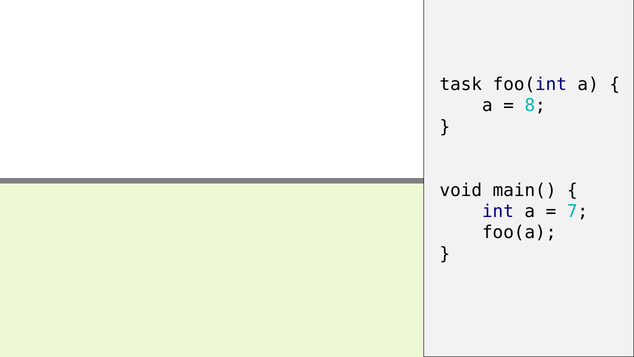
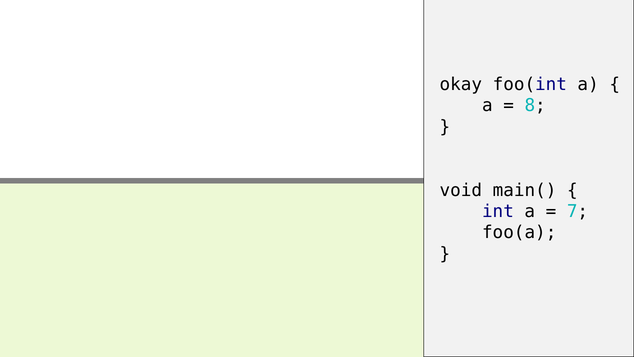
task: task -> okay
